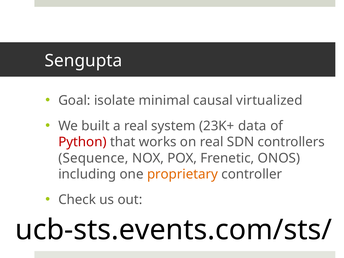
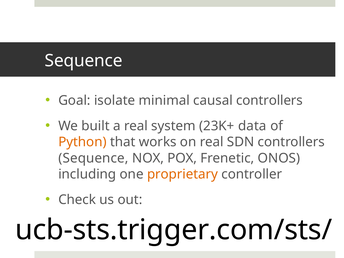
Sengupta at (84, 61): Sengupta -> Sequence
causal virtualized: virtualized -> controllers
Python colour: red -> orange
ucb-sts.events.com/sts/: ucb-sts.events.com/sts/ -> ucb-sts.trigger.com/sts/
